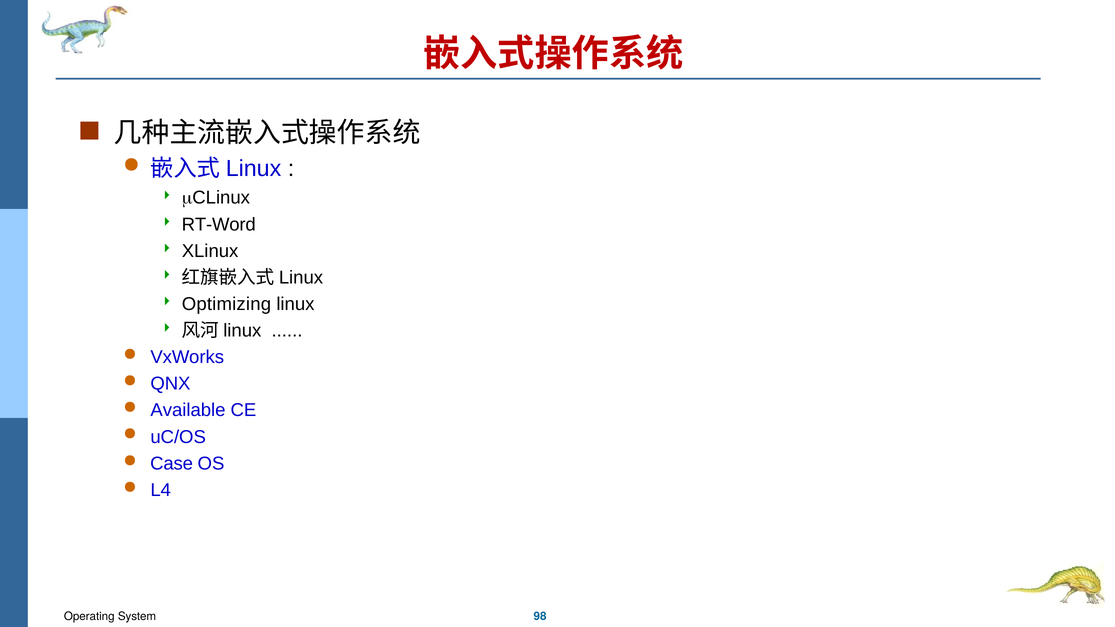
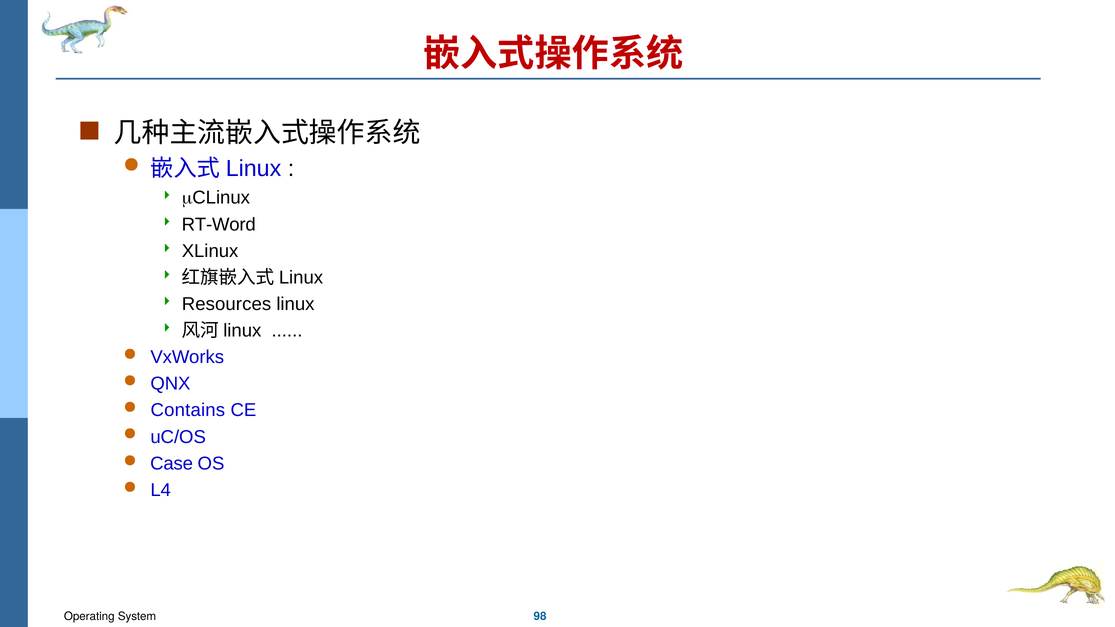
Optimizing: Optimizing -> Resources
Available: Available -> Contains
